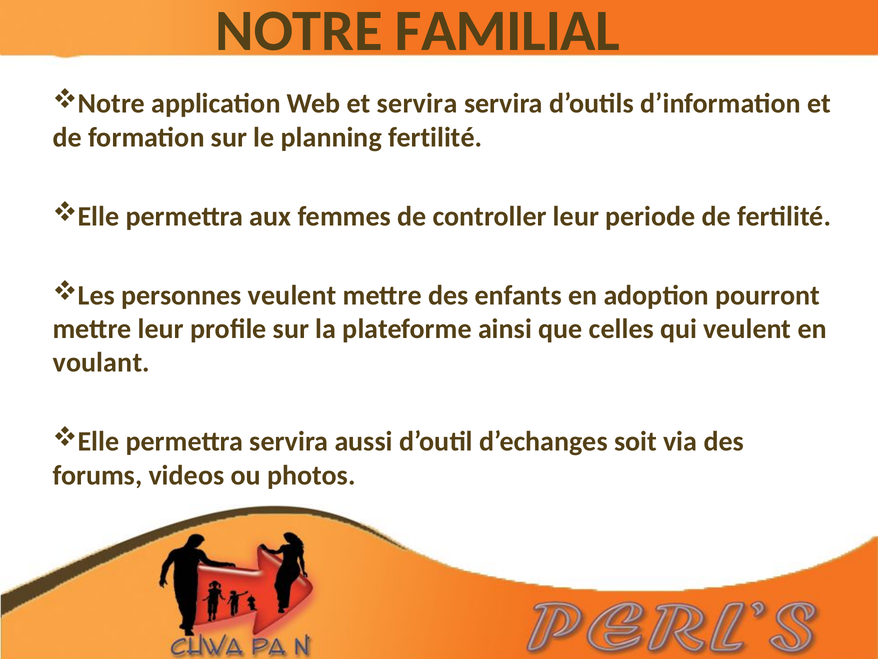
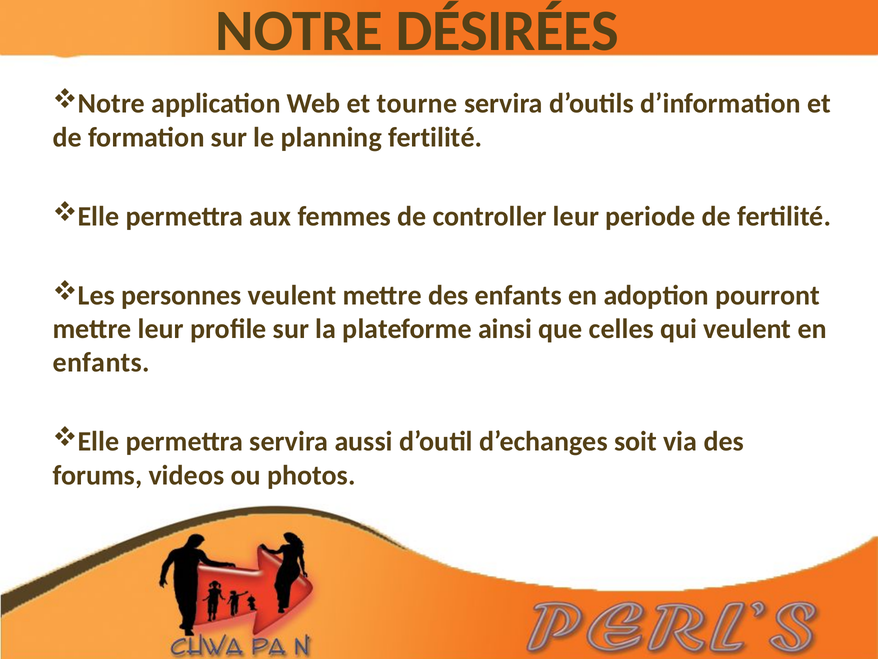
FAMILIAL: FAMILIAL -> DÉSIRÉES
et servira: servira -> tourne
voulant at (101, 362): voulant -> enfants
